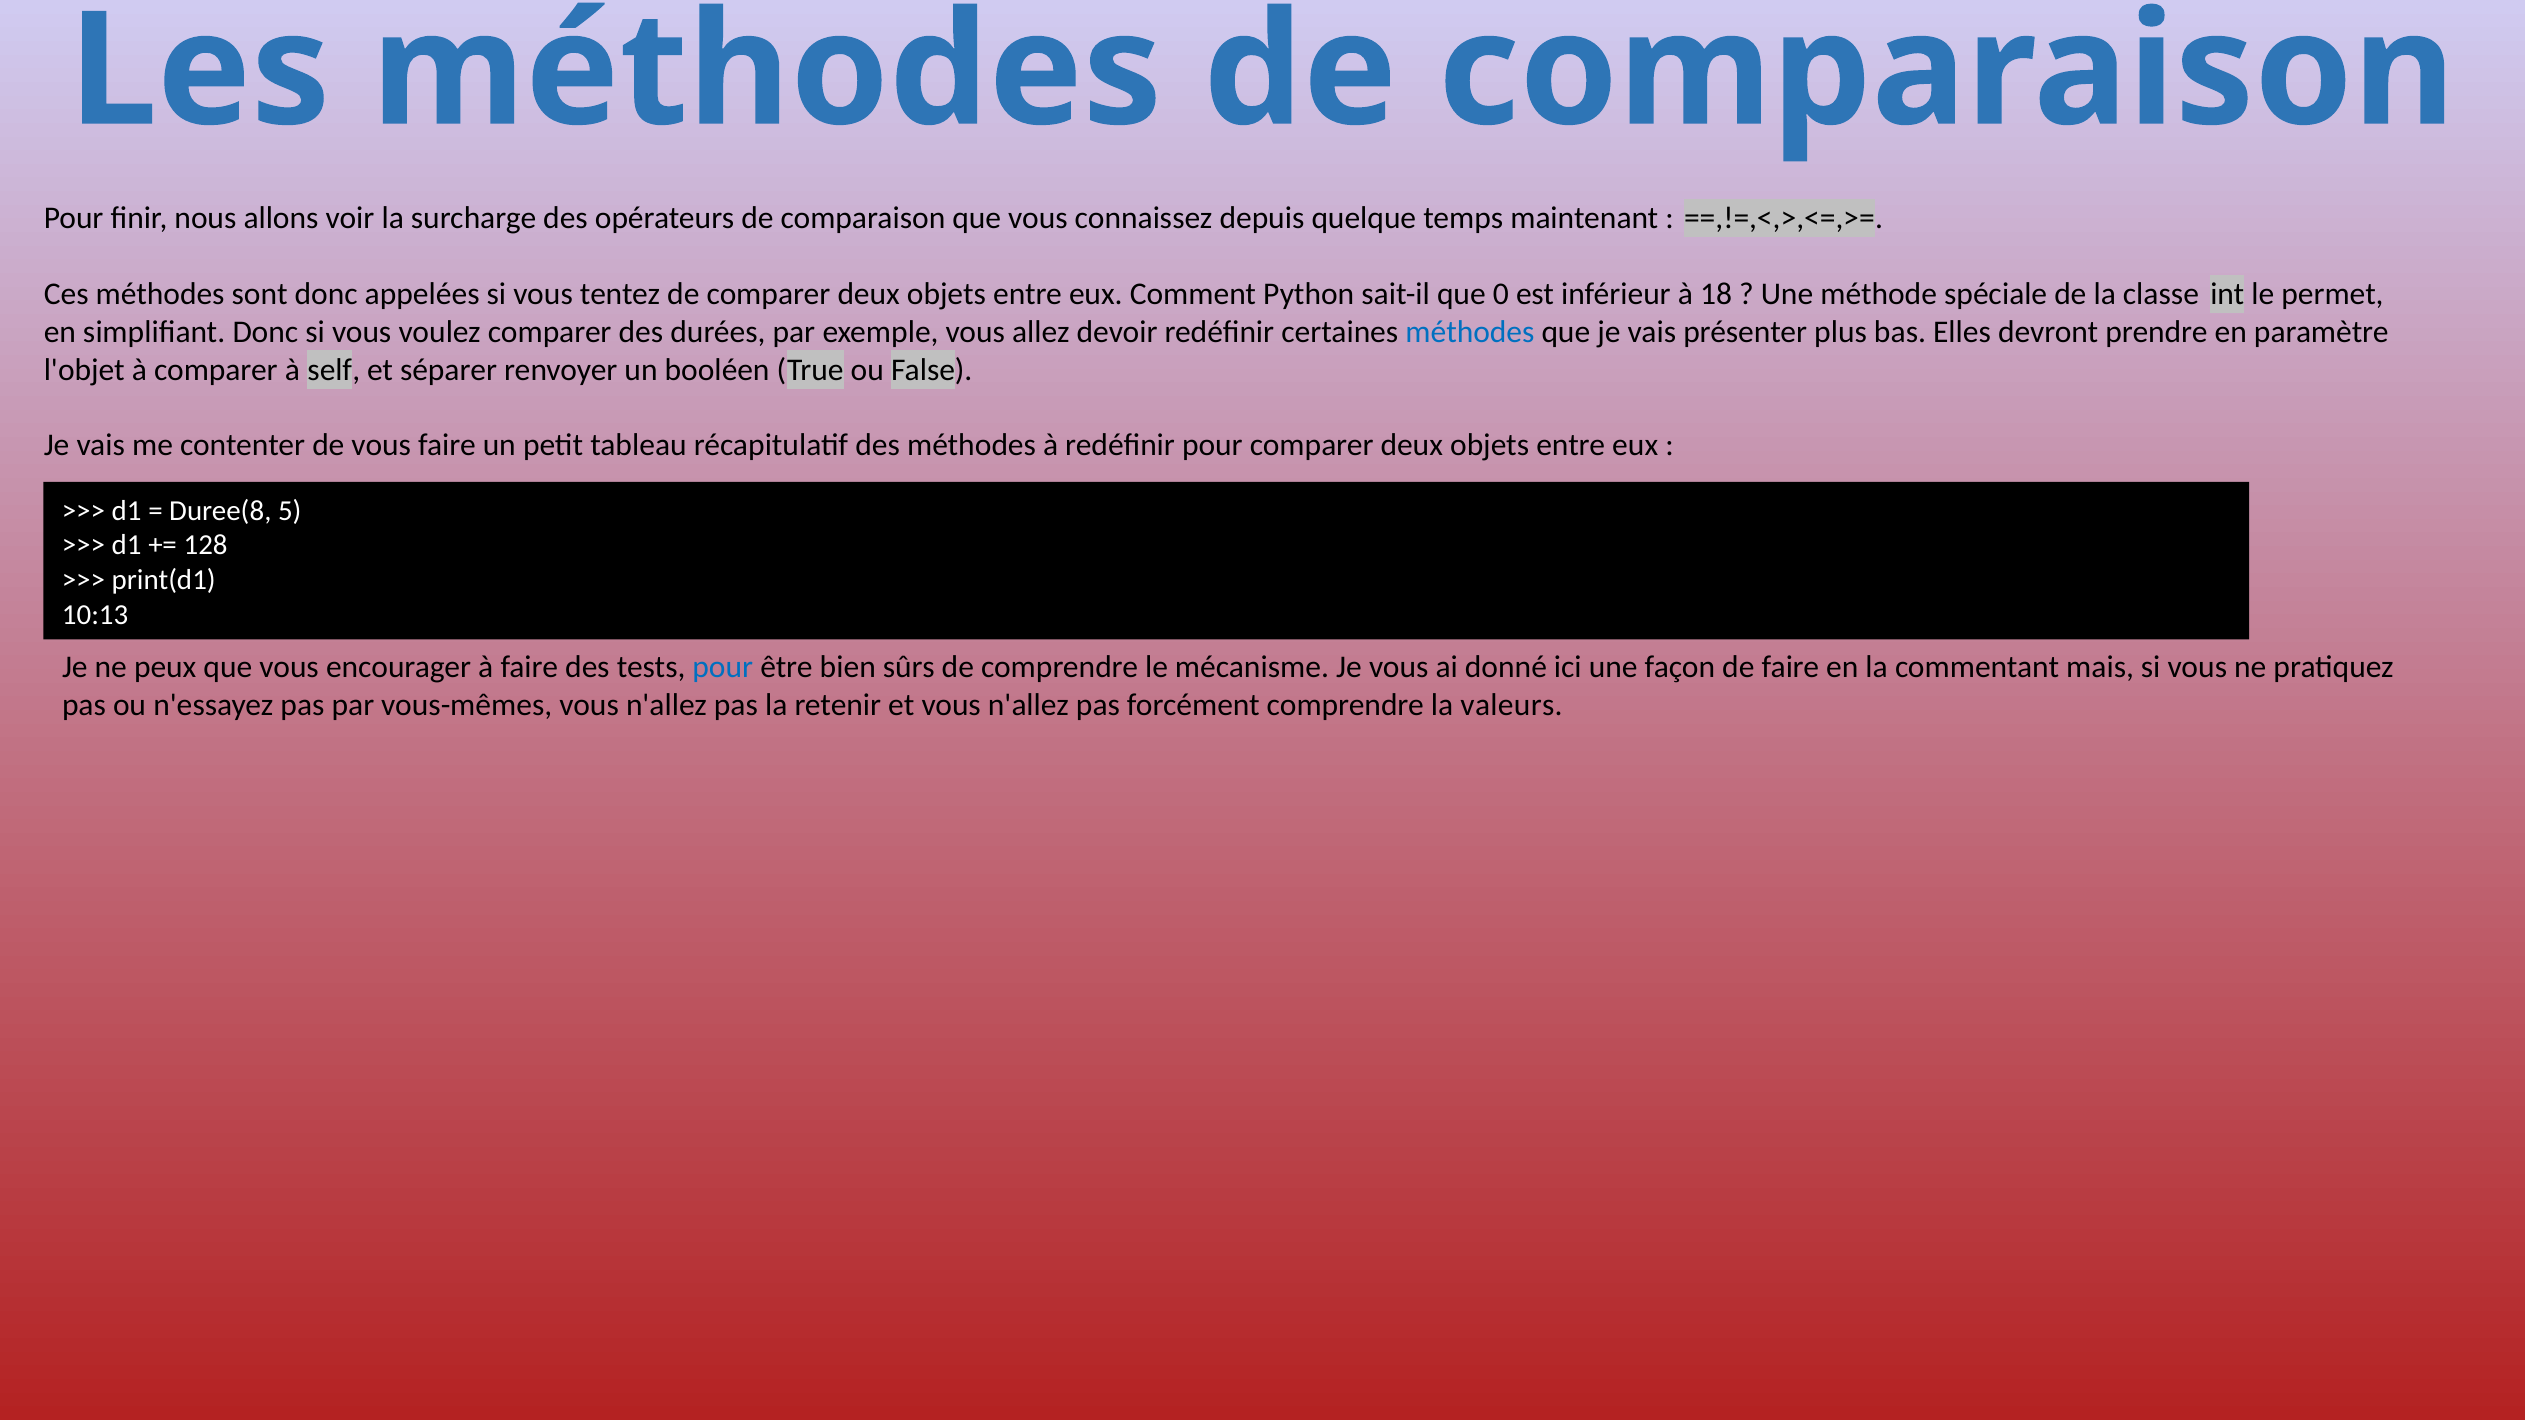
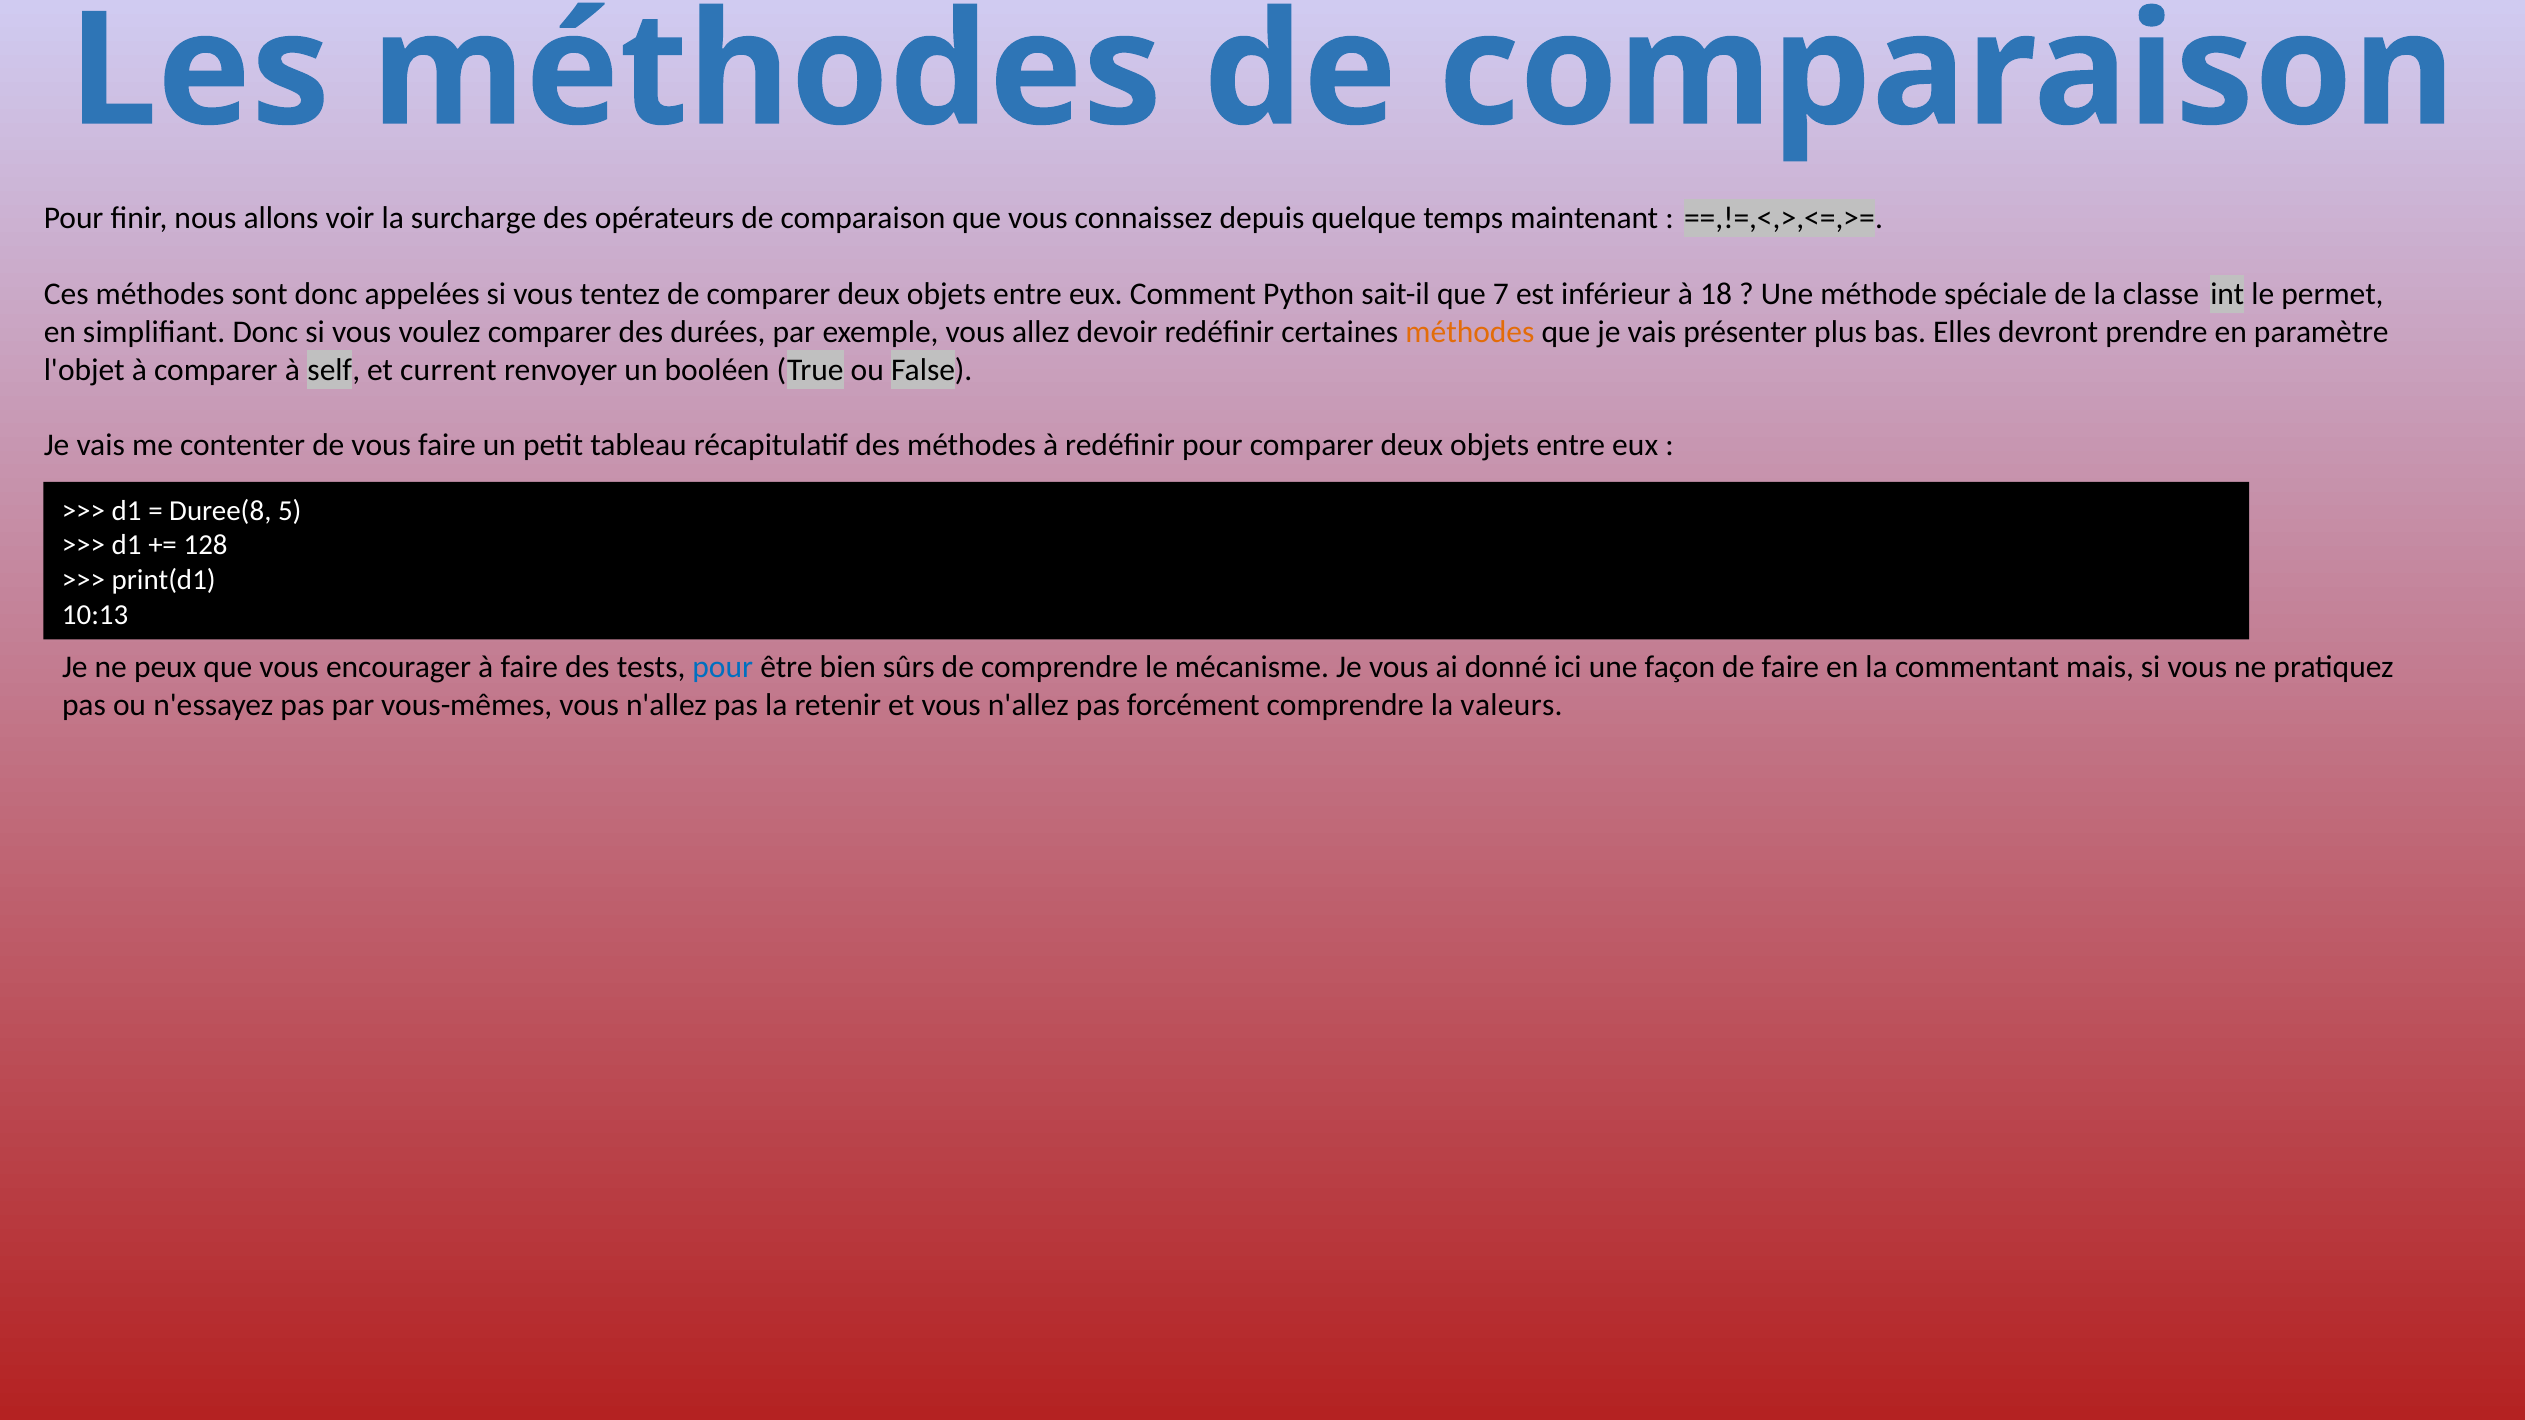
0: 0 -> 7
méthodes at (1470, 332) colour: blue -> orange
séparer: séparer -> current
